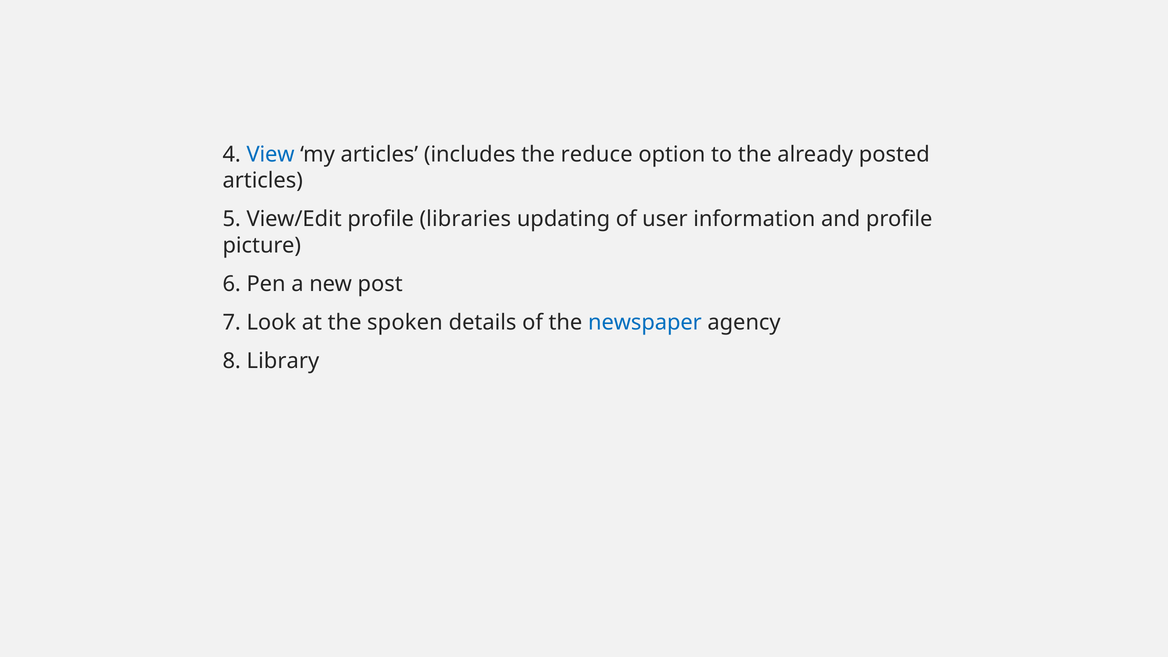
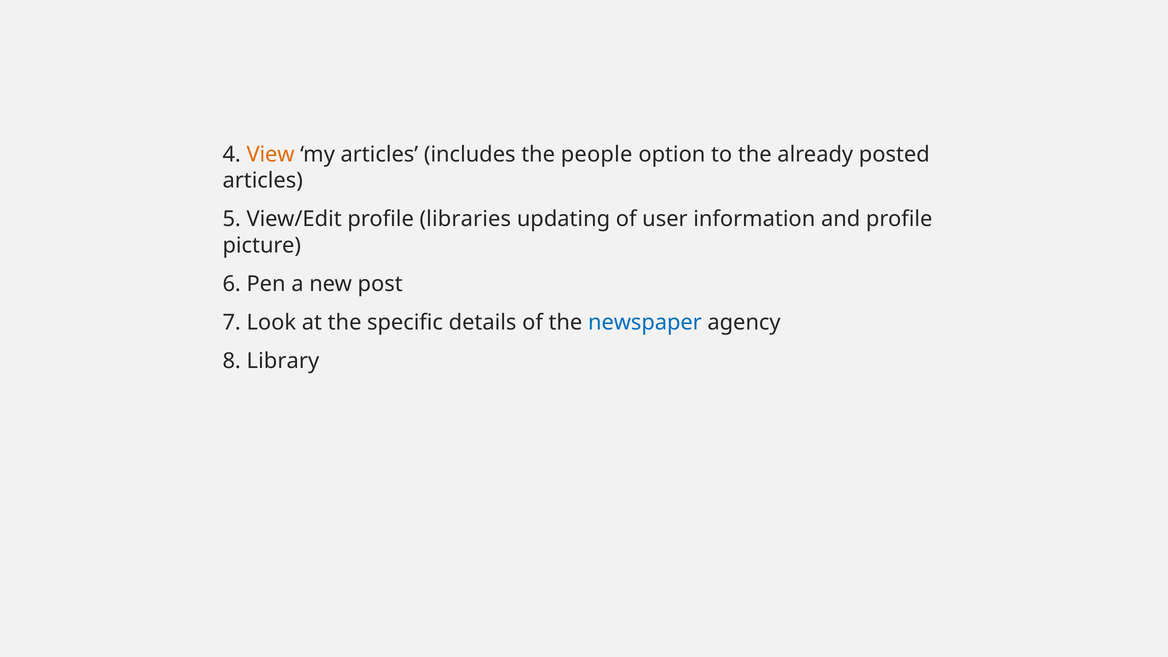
View colour: blue -> orange
reduce: reduce -> people
spoken: spoken -> specific
